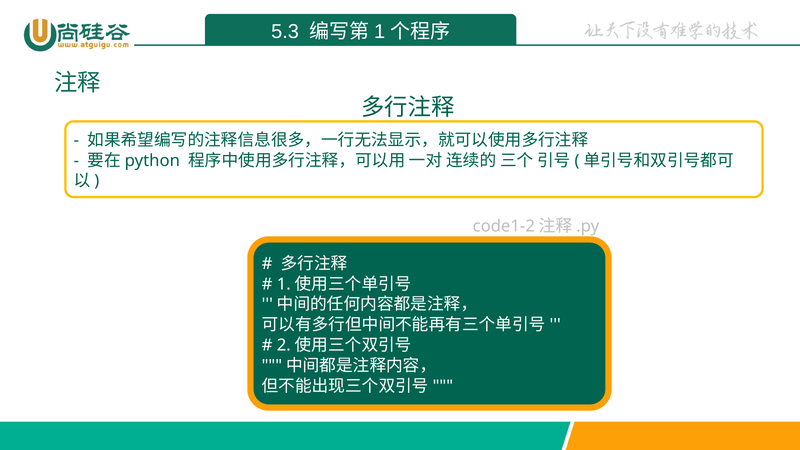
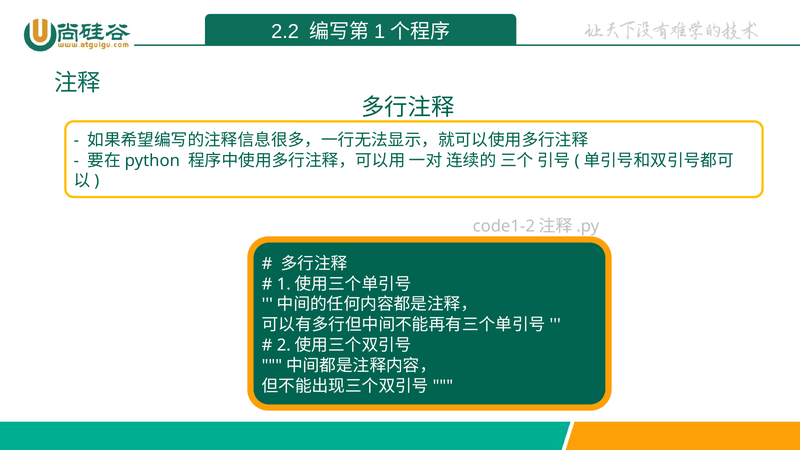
5.3: 5.3 -> 2.2
